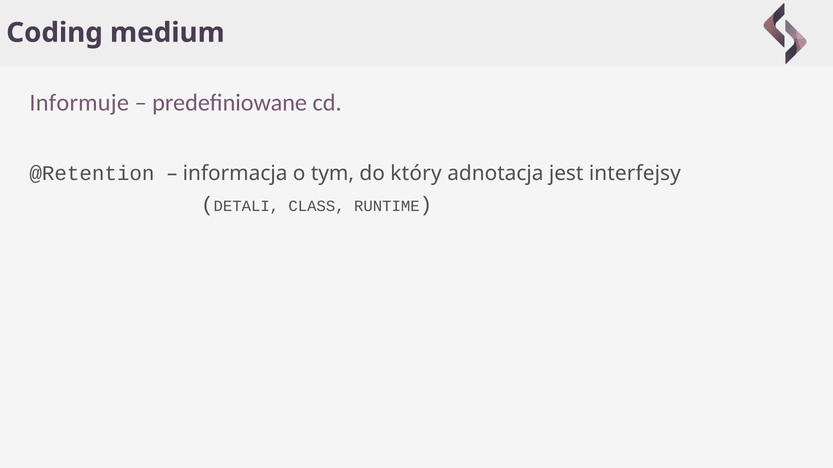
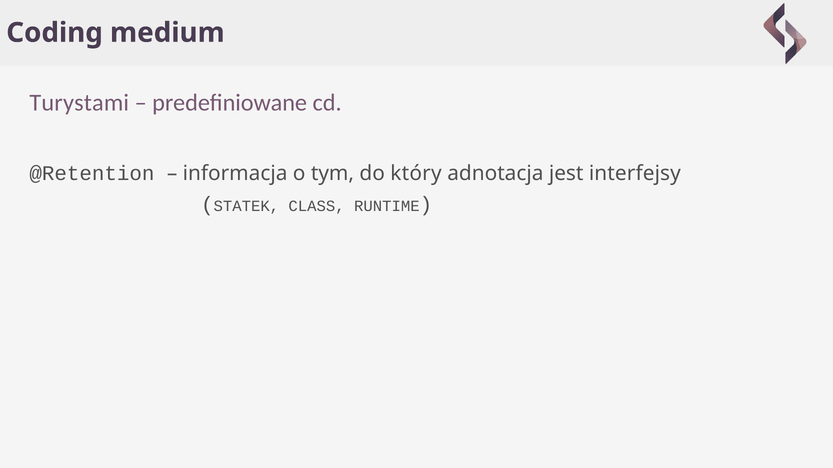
Informuje: Informuje -> Turystami
DETALI: DETALI -> STATEK
